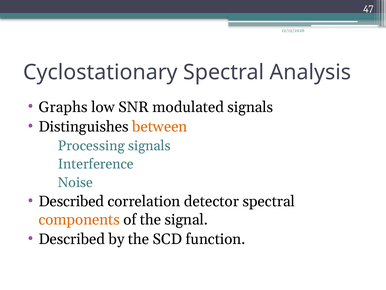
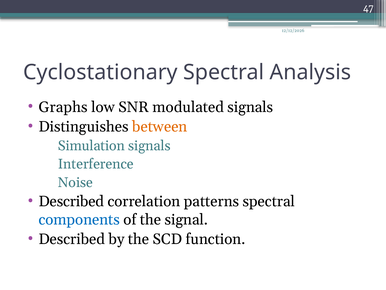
Processing: Processing -> Simulation
detector: detector -> patterns
components colour: orange -> blue
